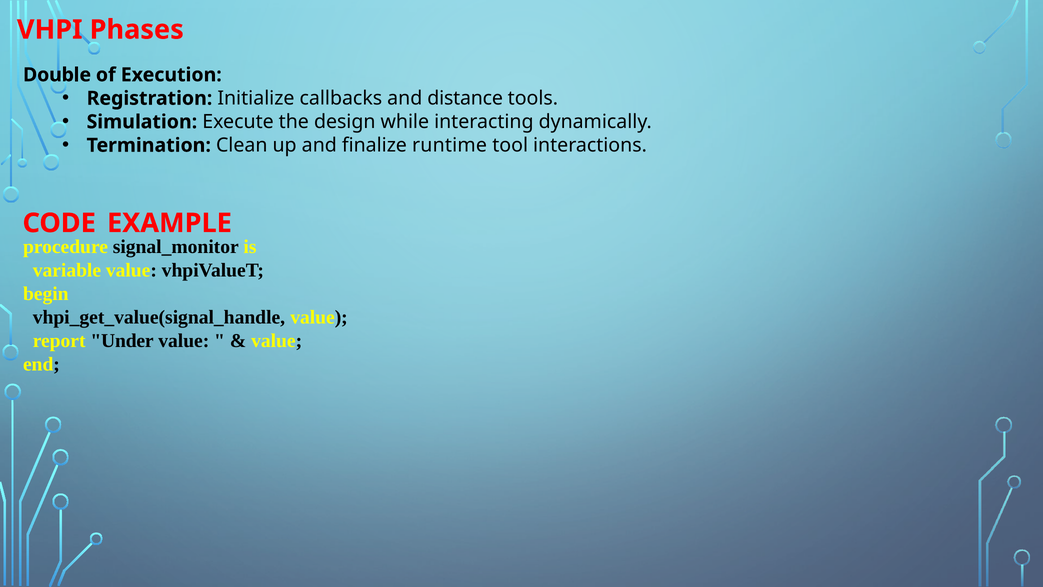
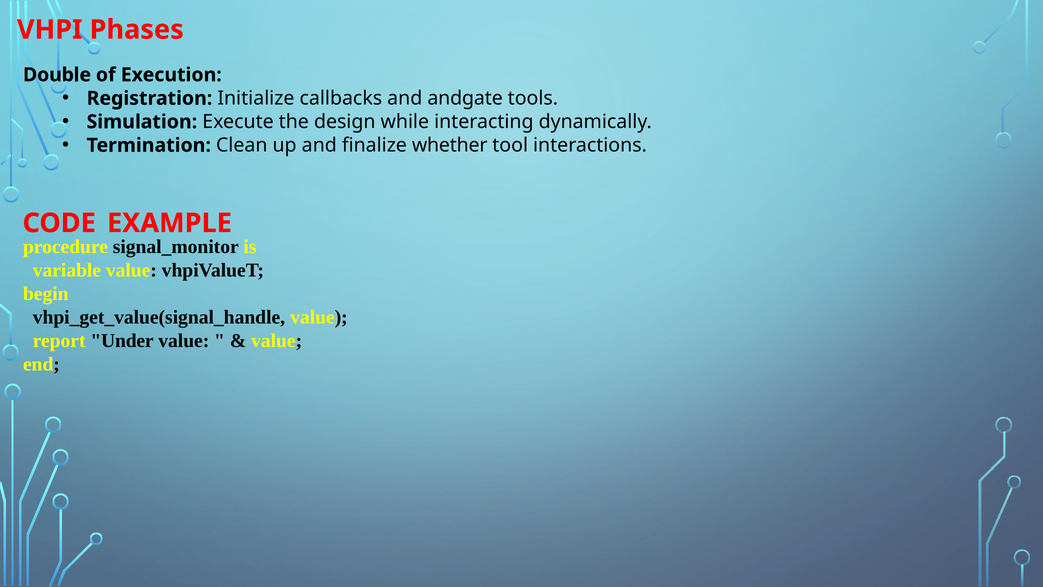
distance: distance -> andgate
runtime: runtime -> whether
